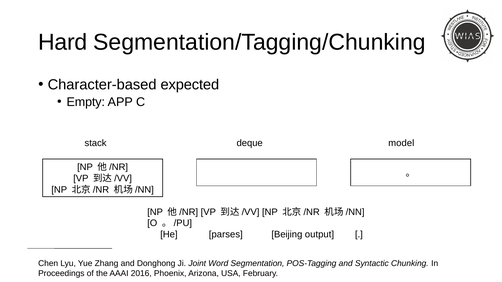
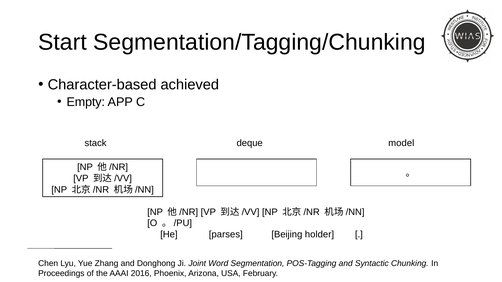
Hard: Hard -> Start
expected: expected -> achieved
output: output -> holder
